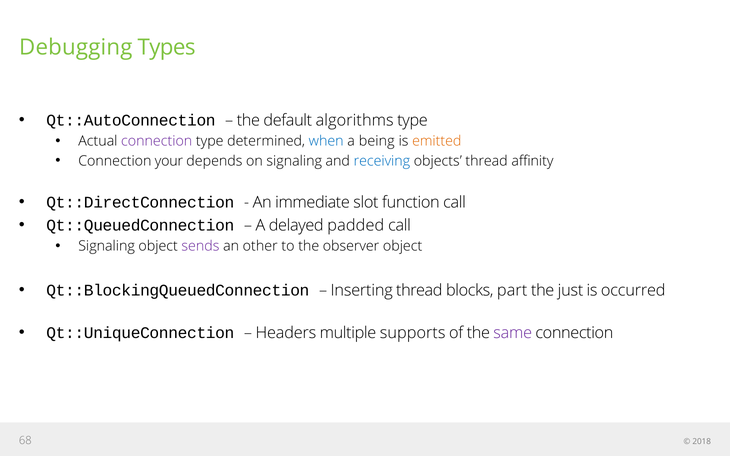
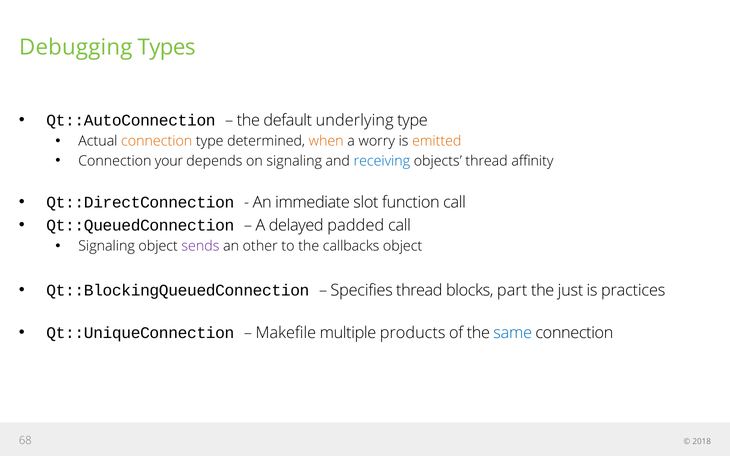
algorithms: algorithms -> underlying
connection at (157, 141) colour: purple -> orange
when colour: blue -> orange
being: being -> worry
observer: observer -> callbacks
Inserting: Inserting -> Specifies
occurred: occurred -> practices
Headers: Headers -> Makefile
supports: supports -> products
same colour: purple -> blue
